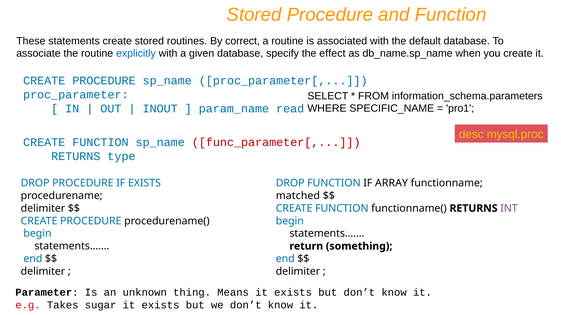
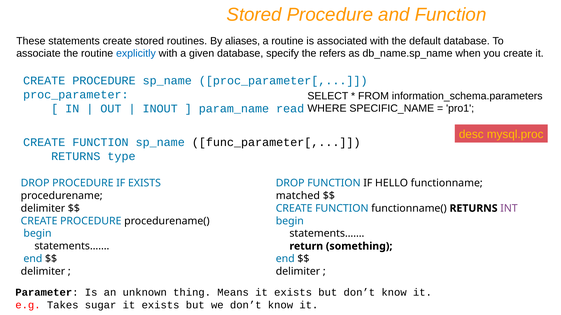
correct: correct -> aliases
effect: effect -> refers
func_parameter[ colour: red -> black
ARRAY: ARRAY -> HELLO
